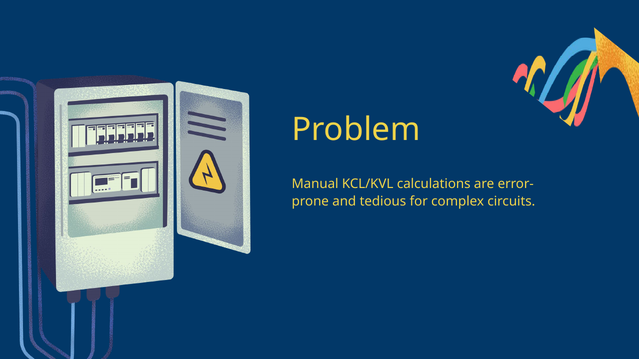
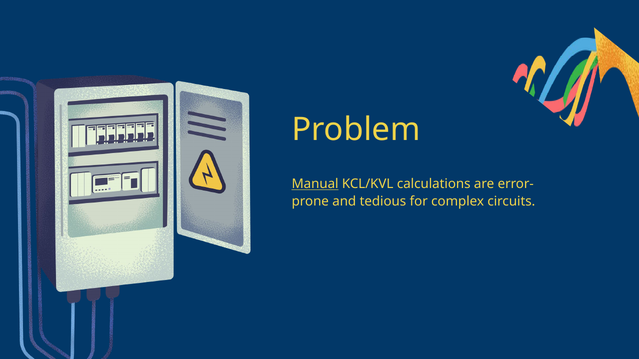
Manual underline: none -> present
